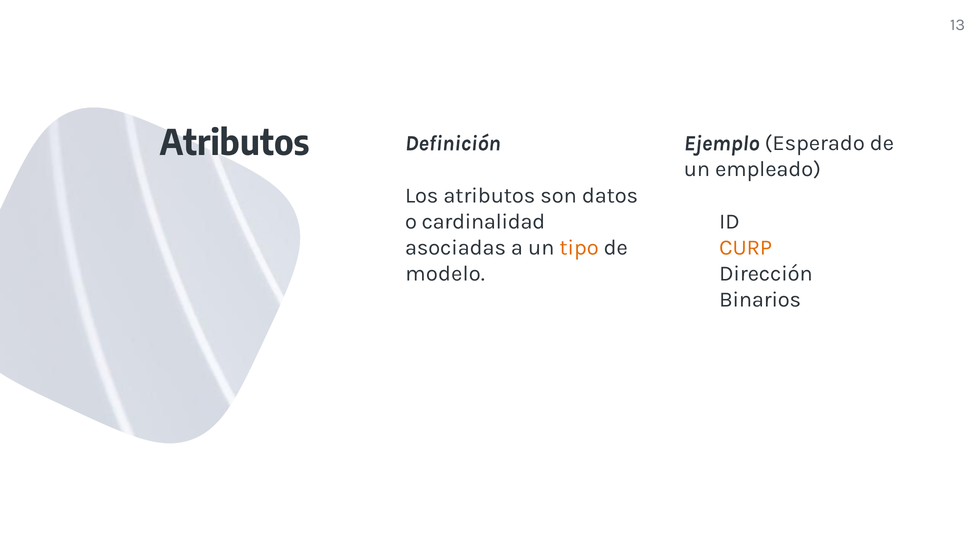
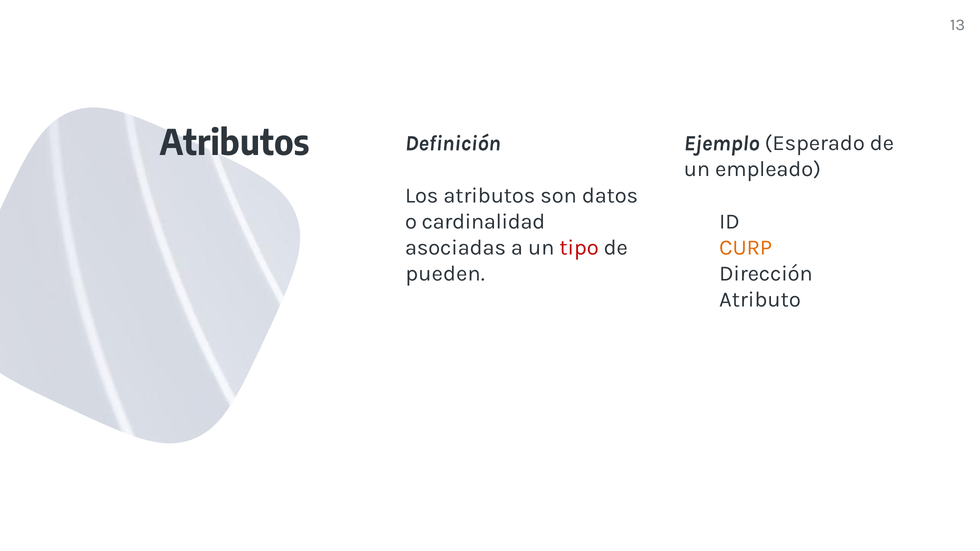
tipo colour: orange -> red
modelo: modelo -> pueden
Binarios: Binarios -> Atributo
